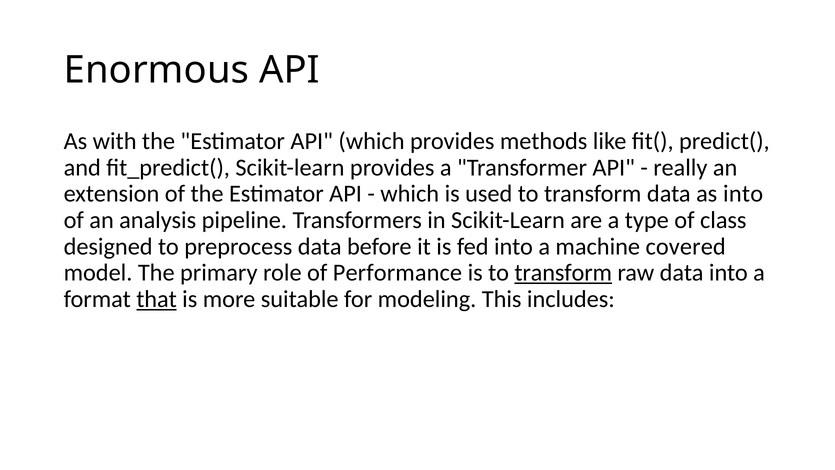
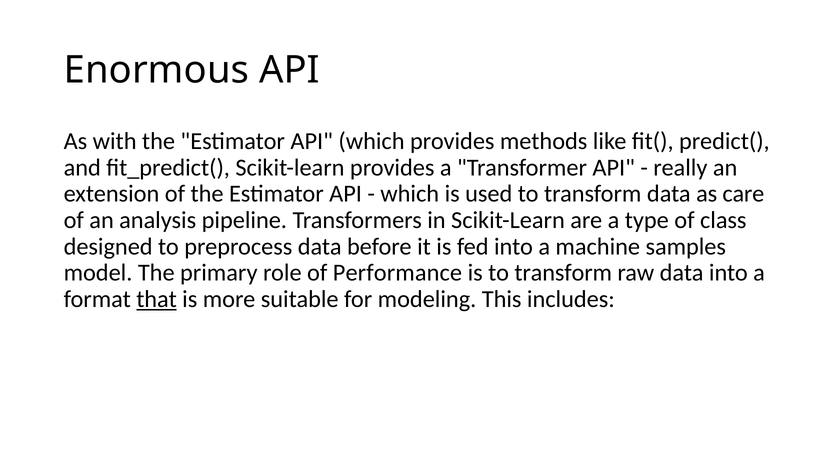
as into: into -> care
covered: covered -> samples
transform at (563, 273) underline: present -> none
